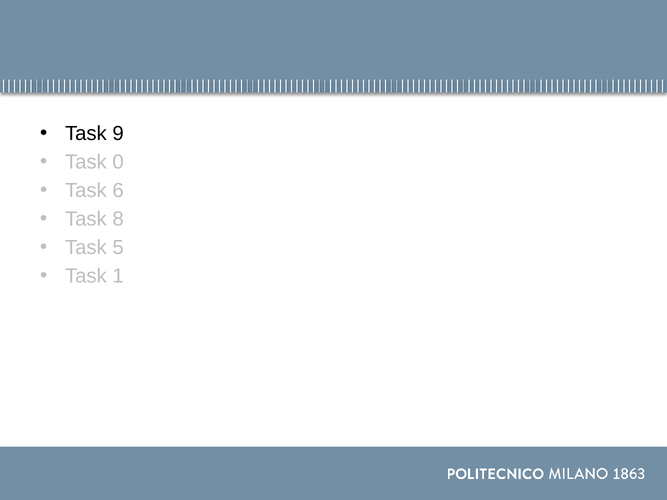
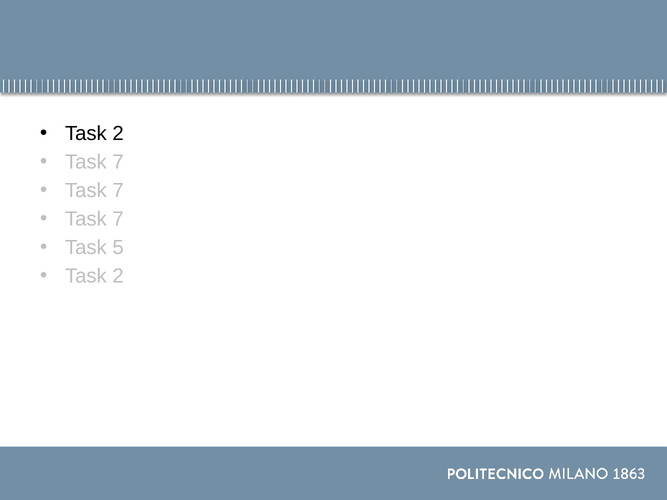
9 at (118, 134): 9 -> 2
0 at (118, 162): 0 -> 7
6 at (118, 191): 6 -> 7
8 at (118, 219): 8 -> 7
1 at (118, 276): 1 -> 2
